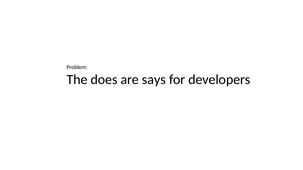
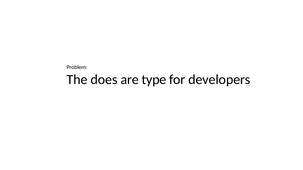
says: says -> type
